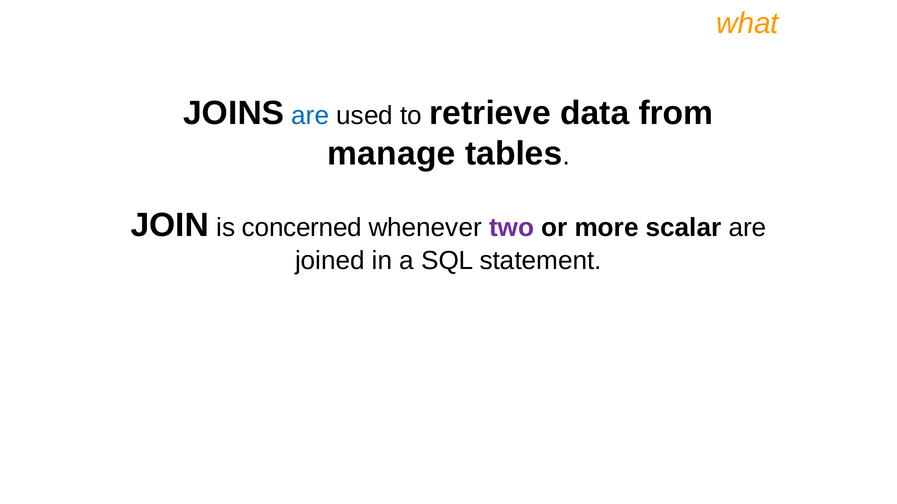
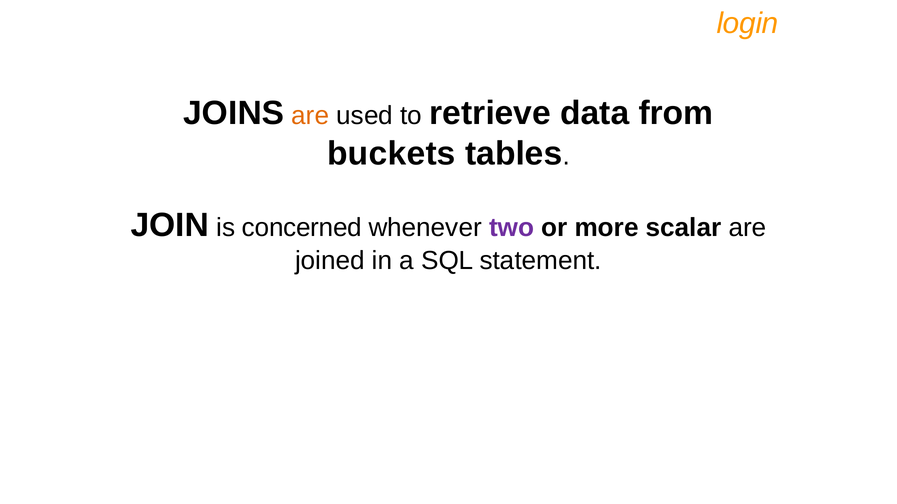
what: what -> login
are at (310, 116) colour: blue -> orange
manage: manage -> buckets
